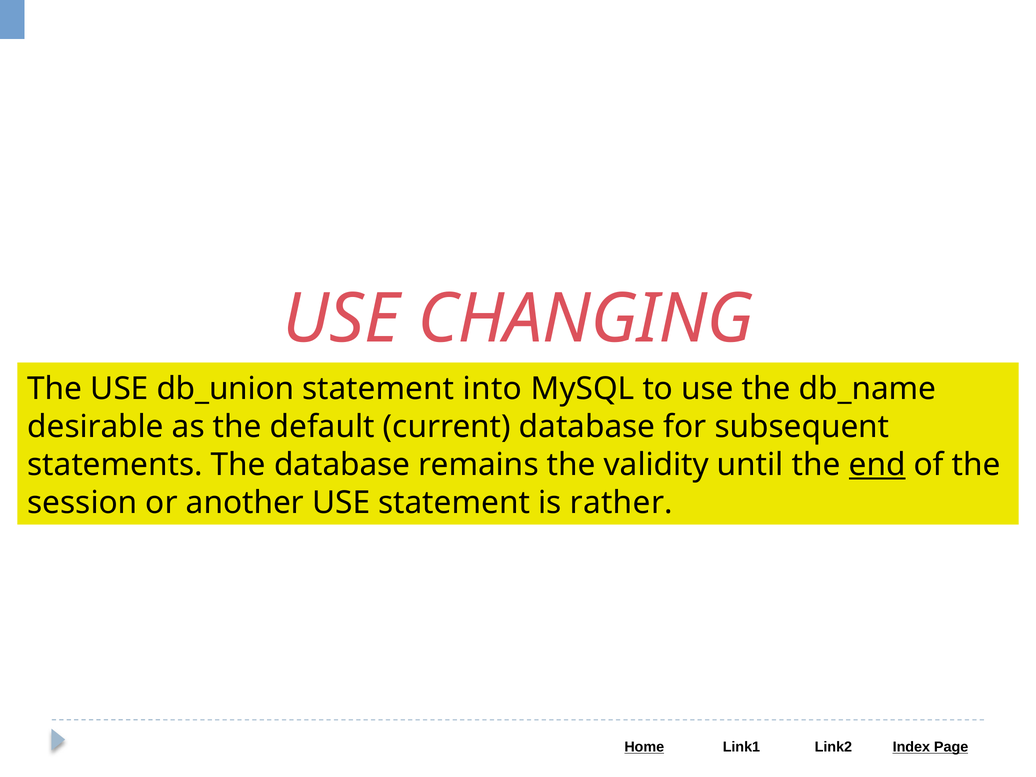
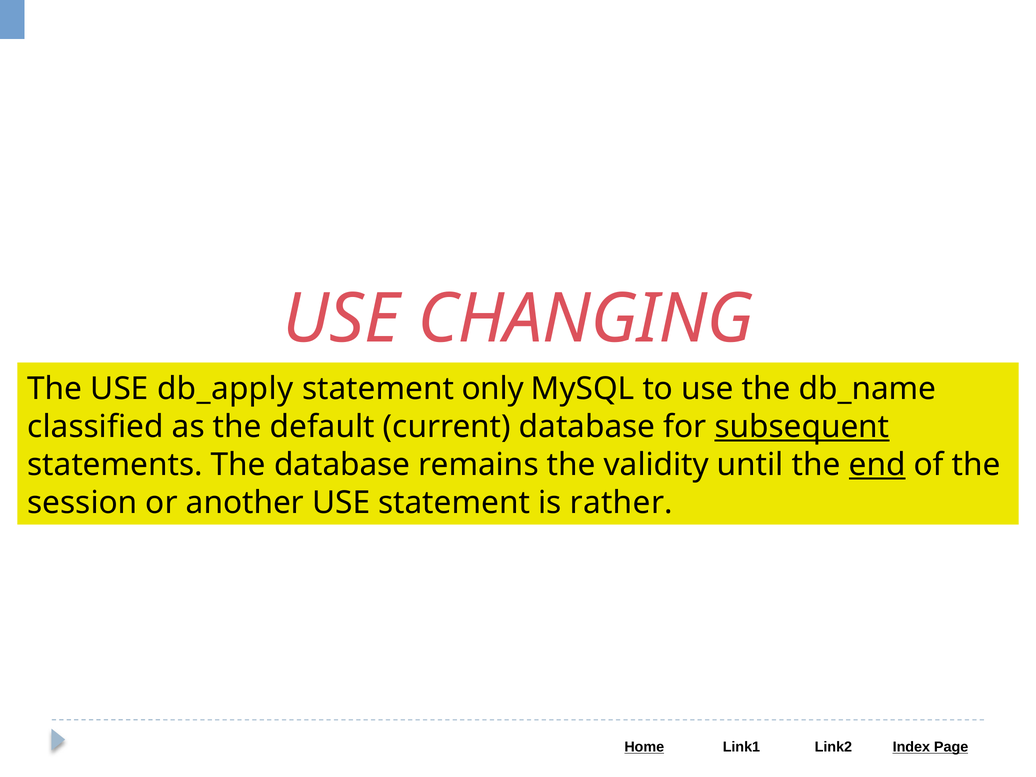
db_union: db_union -> db_apply
into: into -> only
desirable: desirable -> classified
subsequent underline: none -> present
